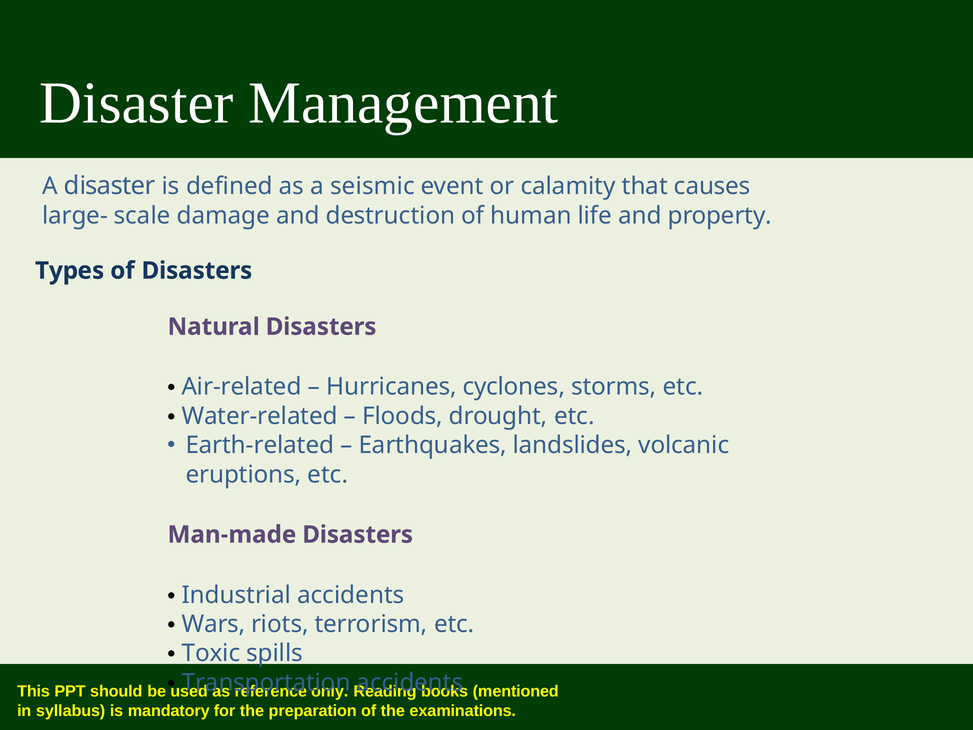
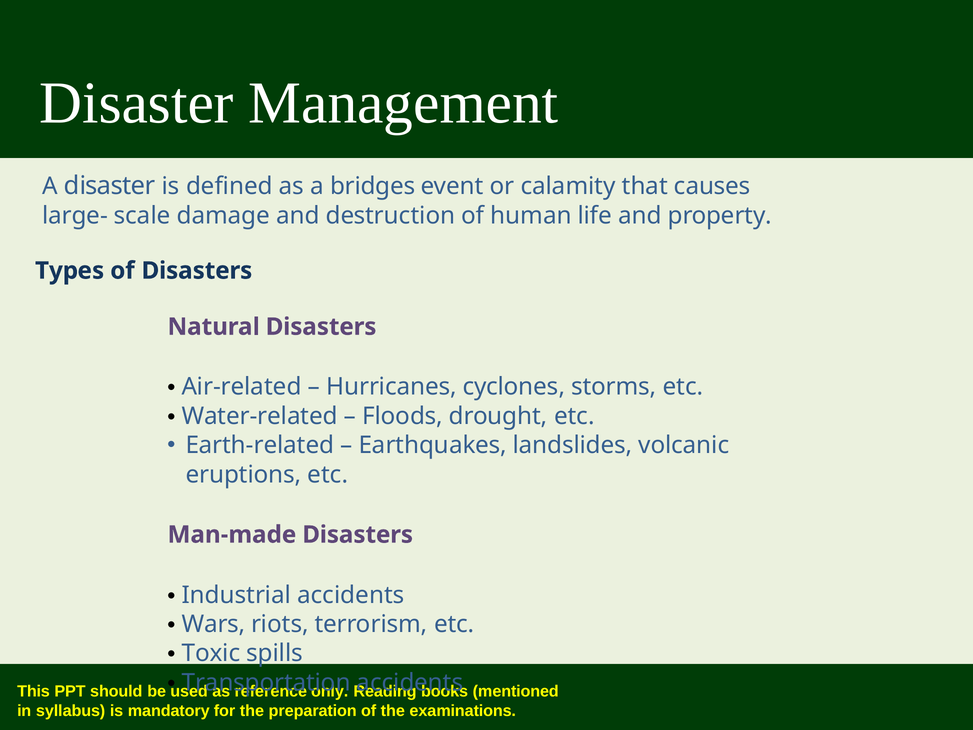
seismic: seismic -> bridges
